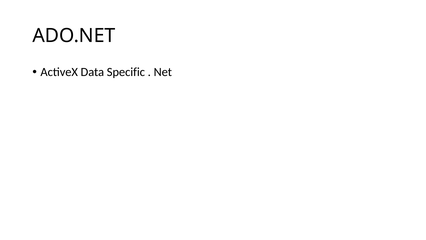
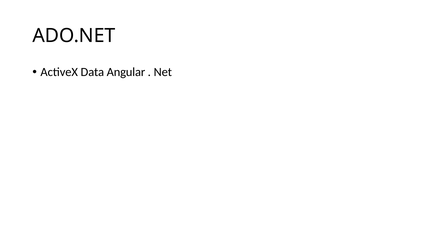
Specific: Specific -> Angular
